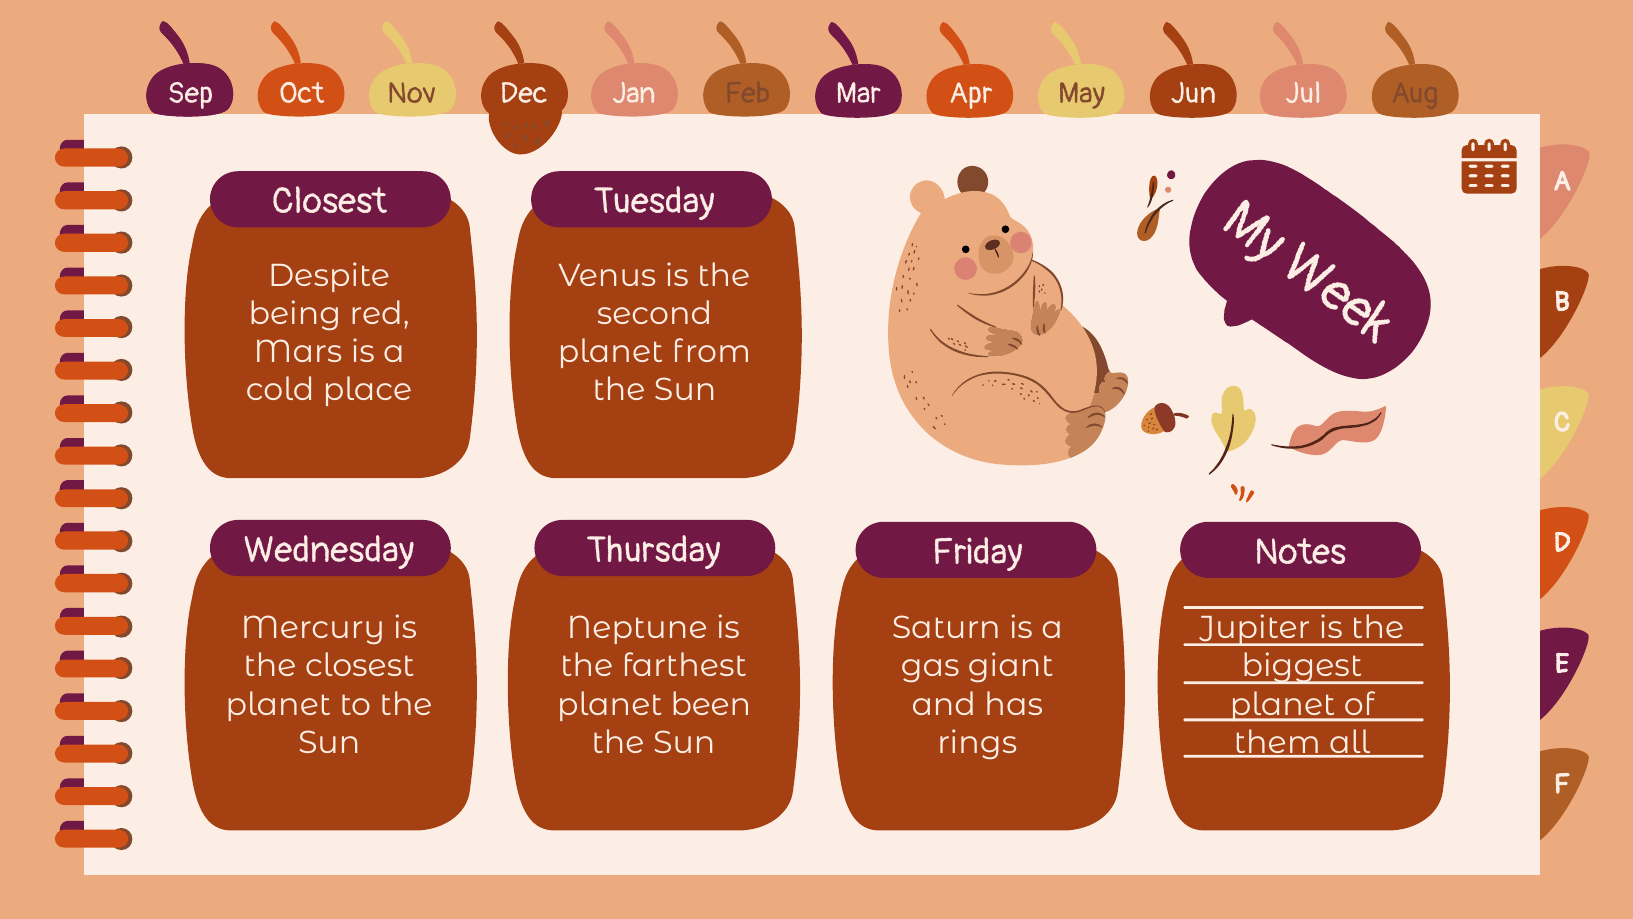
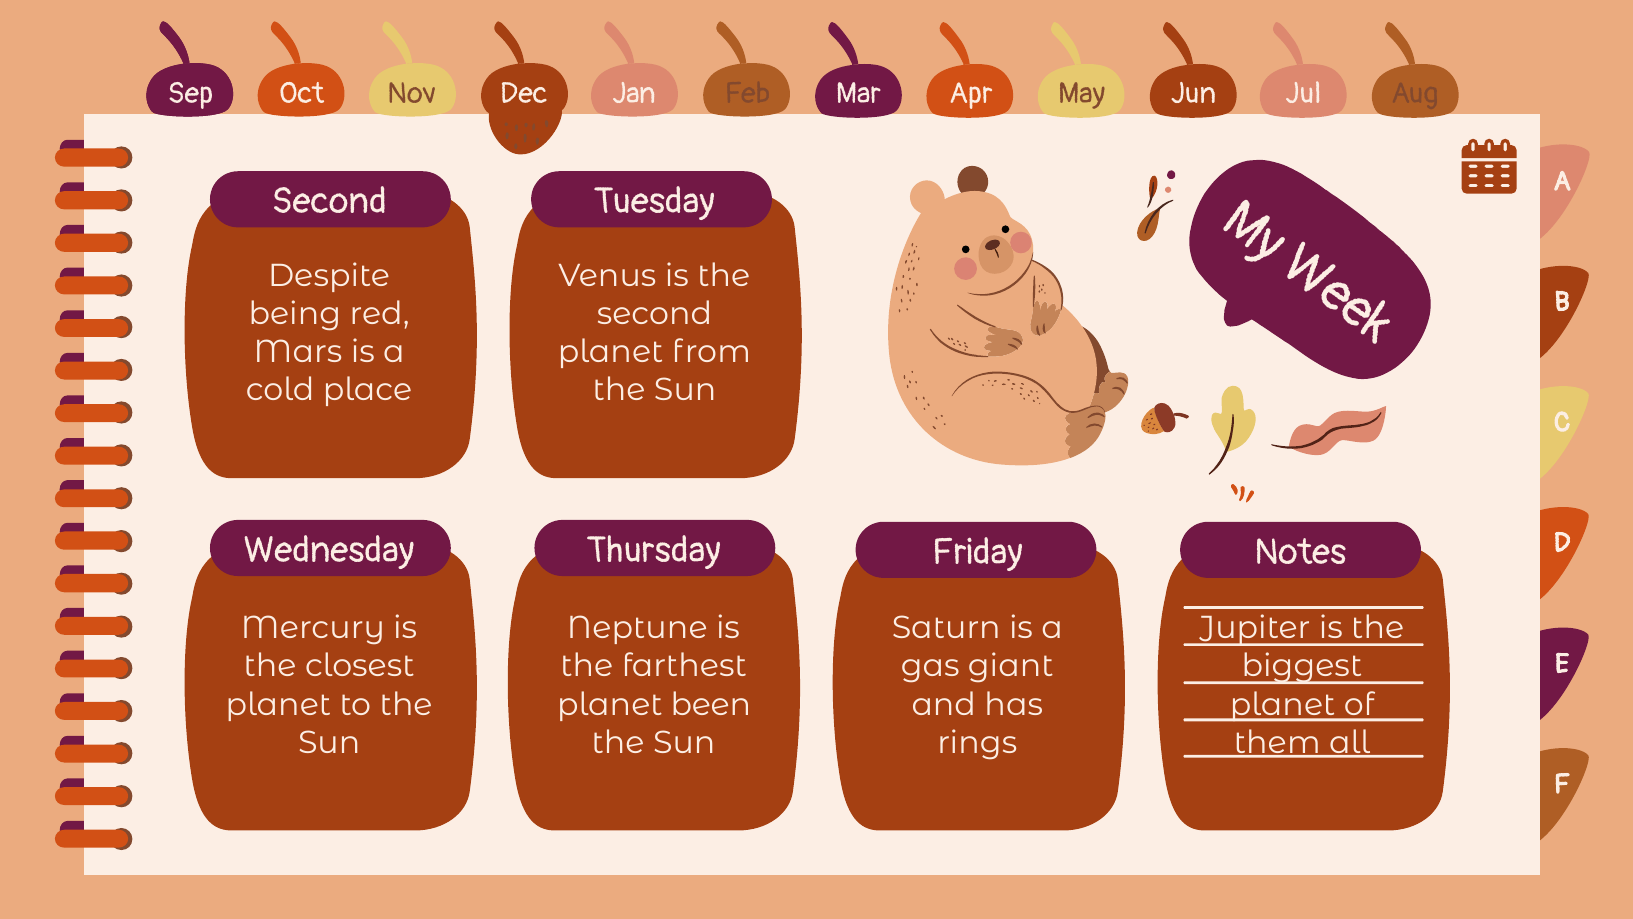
Closest at (329, 201): Closest -> Second
